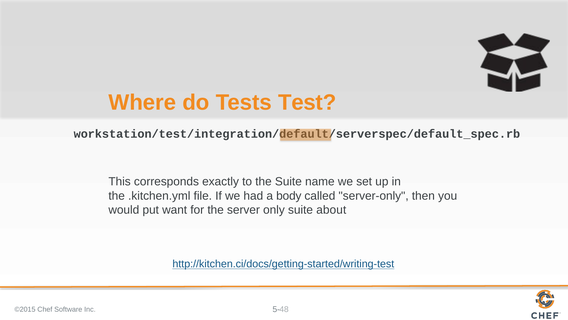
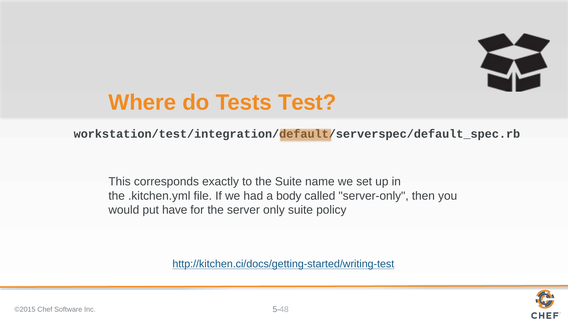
want: want -> have
about: about -> policy
